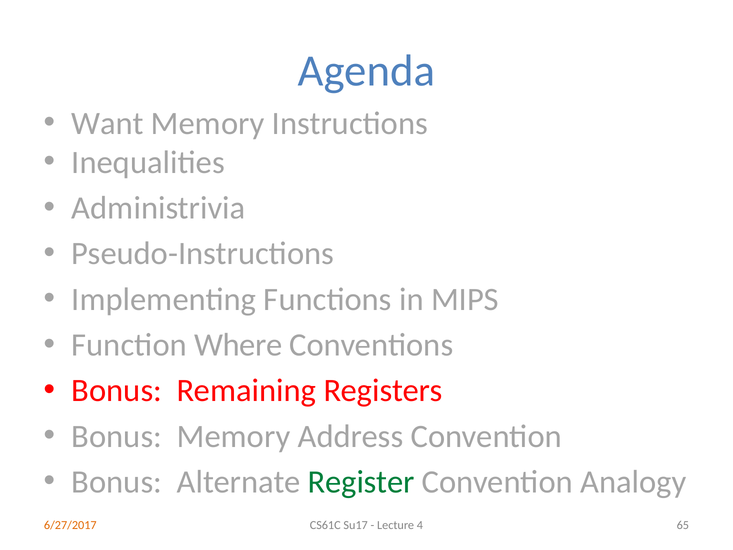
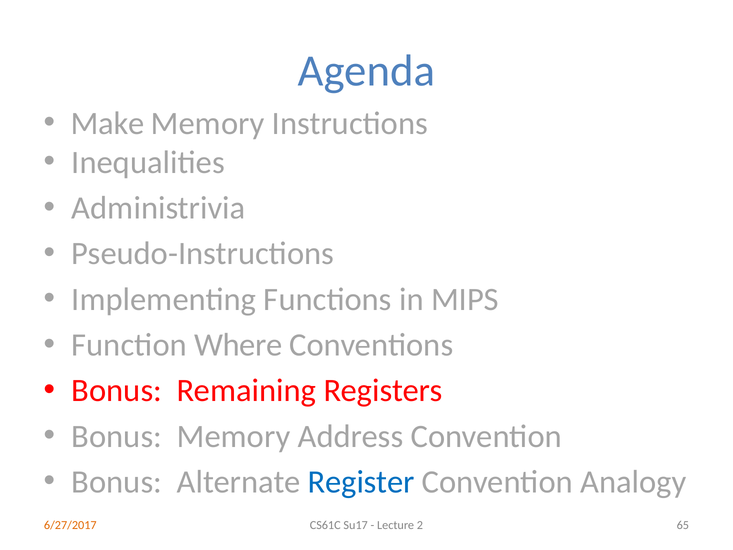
Want: Want -> Make
Register colour: green -> blue
4: 4 -> 2
